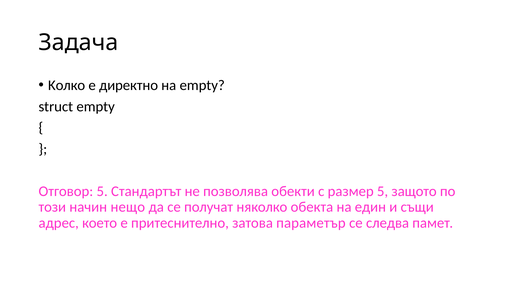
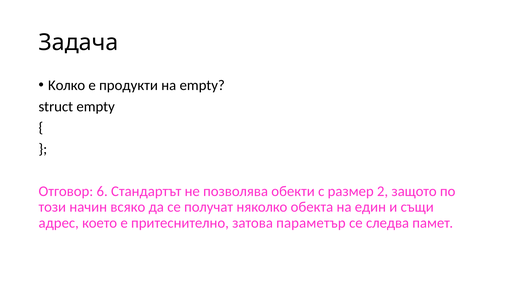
директно: директно -> продукти
Отговор 5: 5 -> 6
размер 5: 5 -> 2
нещо: нещо -> всяко
